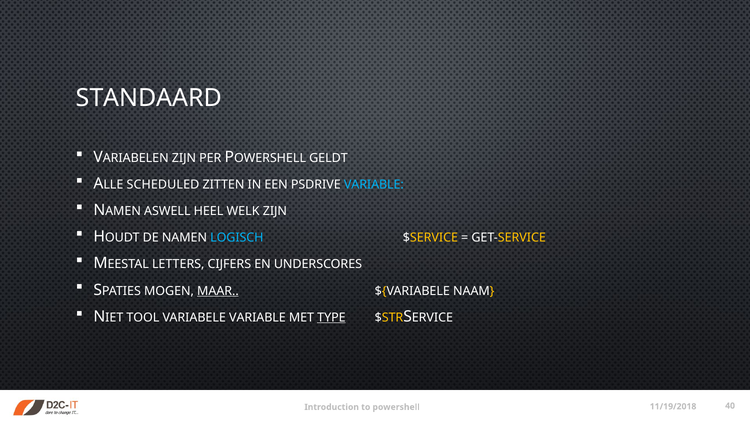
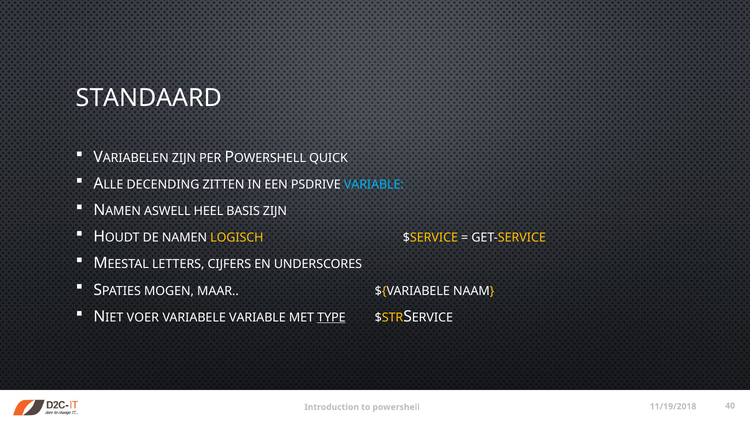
GELDT: GELDT -> QUICK
SCHEDULED: SCHEDULED -> DECENDING
WELK: WELK -> BASIS
LOGISCH colour: light blue -> yellow
MAAR underline: present -> none
TOOL: TOOL -> VOER
